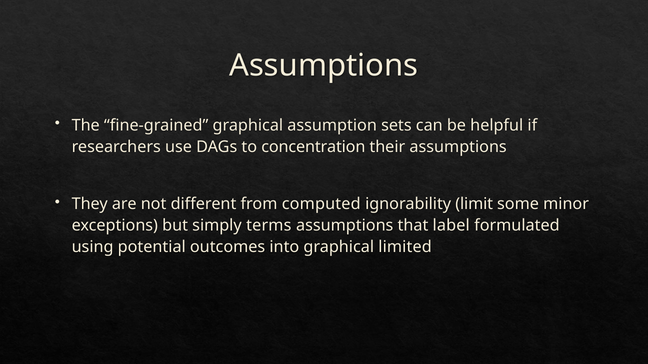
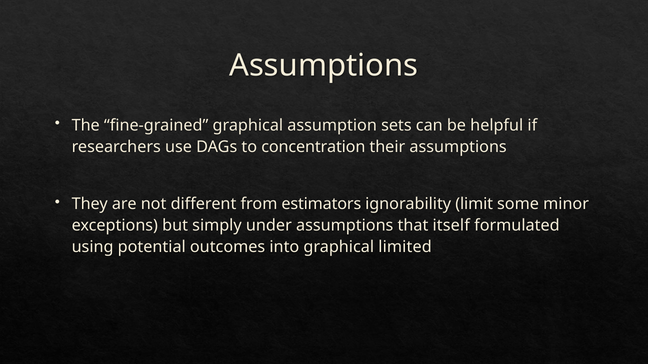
computed: computed -> estimators
terms: terms -> under
label: label -> itself
